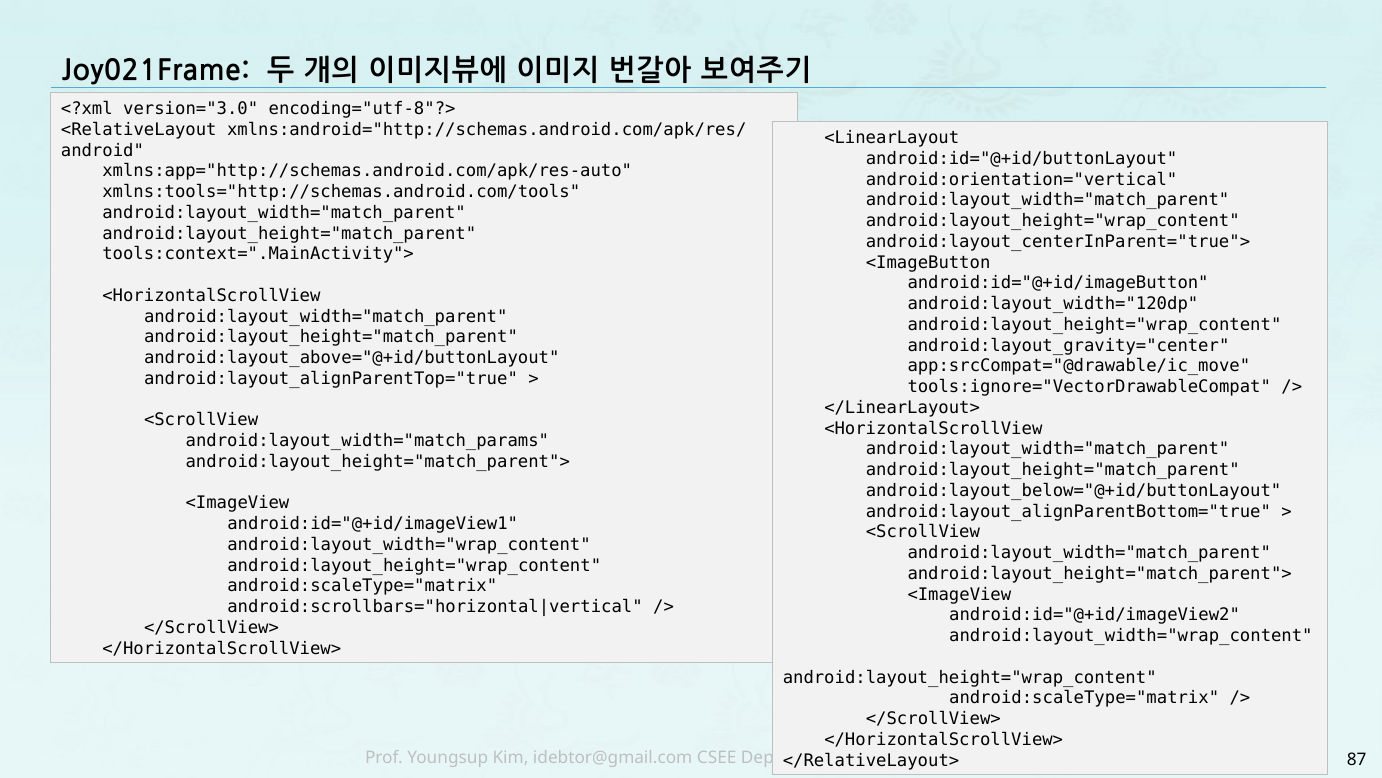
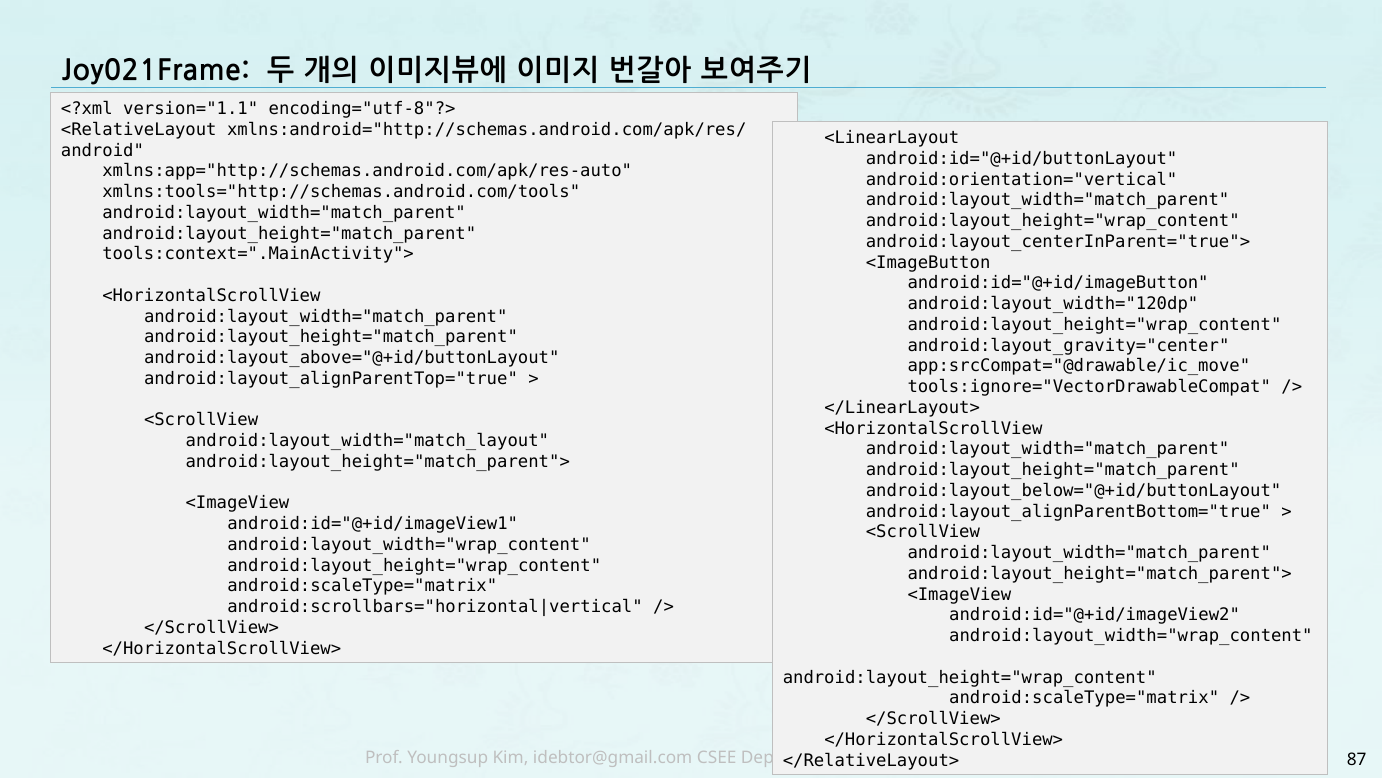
version="3.0: version="3.0 -> version="1.1
android:layout_width="match_params: android:layout_width="match_params -> android:layout_width="match_layout
